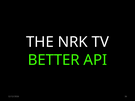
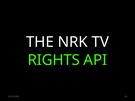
BETTER: BETTER -> RIGHTS
